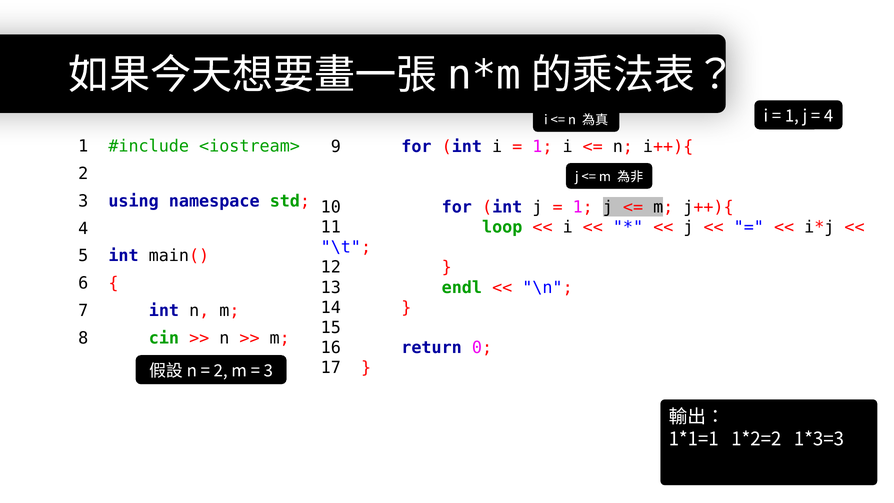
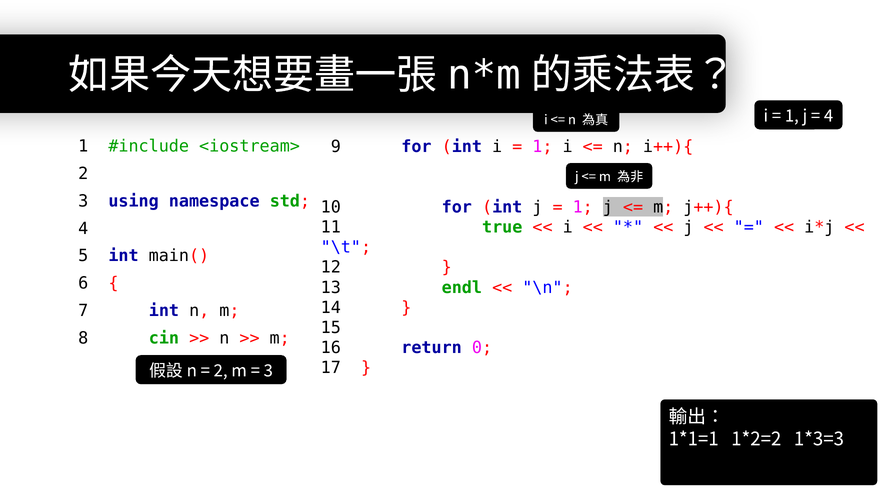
loop: loop -> true
